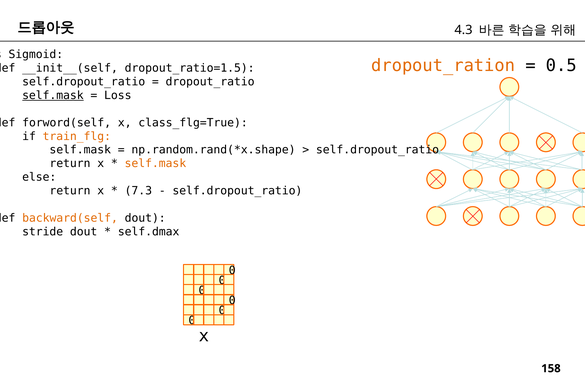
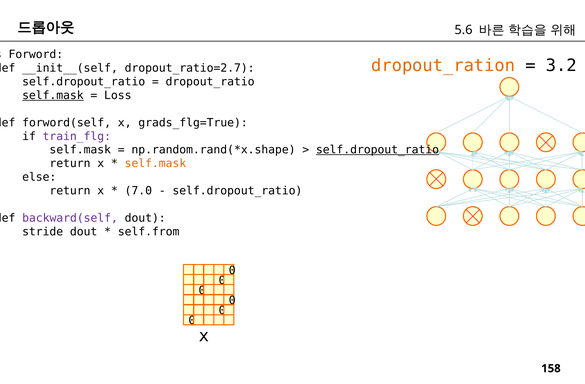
4.3: 4.3 -> 5.6
Sigmoid: Sigmoid -> Forword
0.5: 0.5 -> 3.2
dropout_ratio=1.5: dropout_ratio=1.5 -> dropout_ratio=2.7
class_flg=True: class_flg=True -> grads_flg=True
train_flg colour: orange -> purple
self.dropout_ratio at (378, 150) underline: none -> present
7.3: 7.3 -> 7.0
backward(self colour: orange -> purple
self.dmax: self.dmax -> self.from
